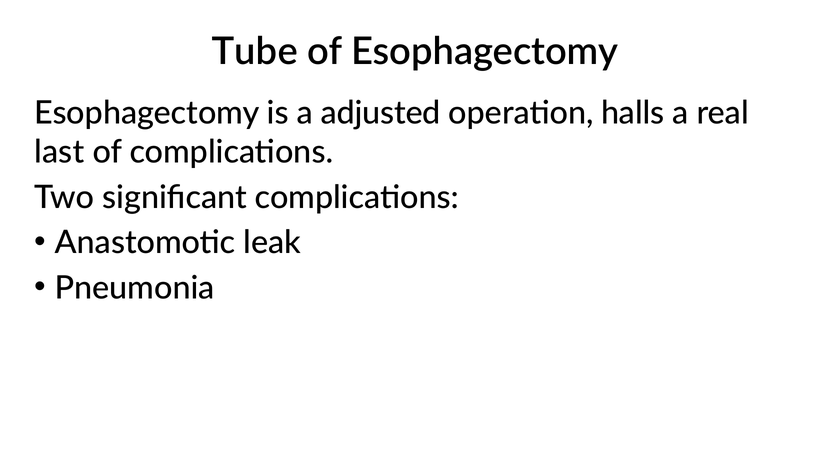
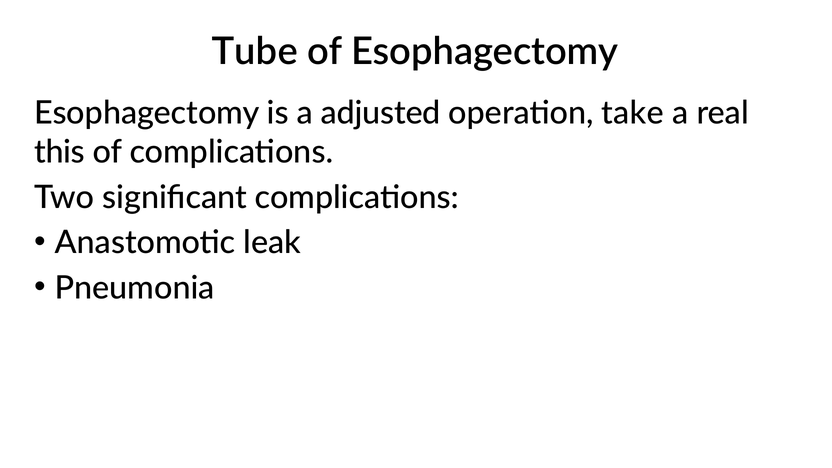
halls: halls -> take
last: last -> this
